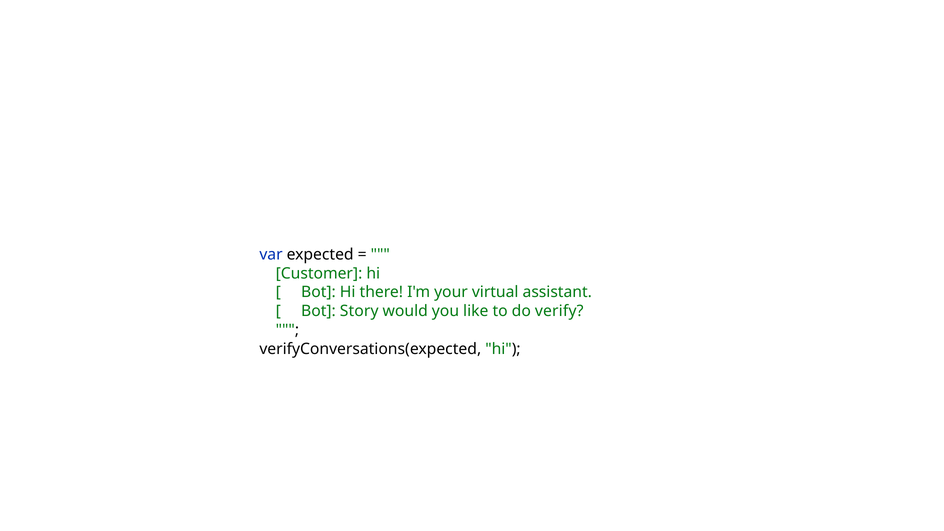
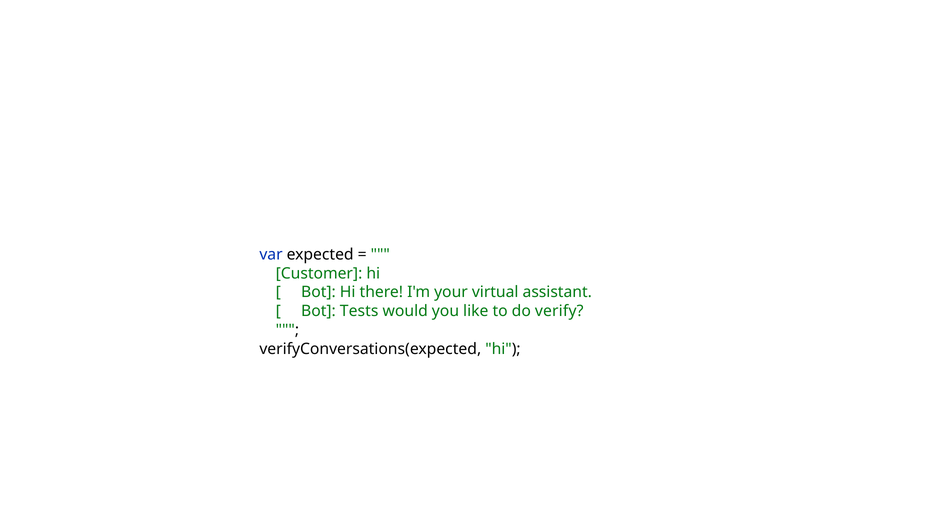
Story: Story -> Tests
